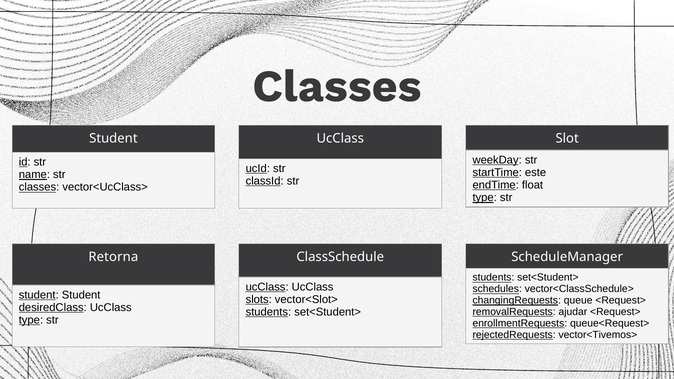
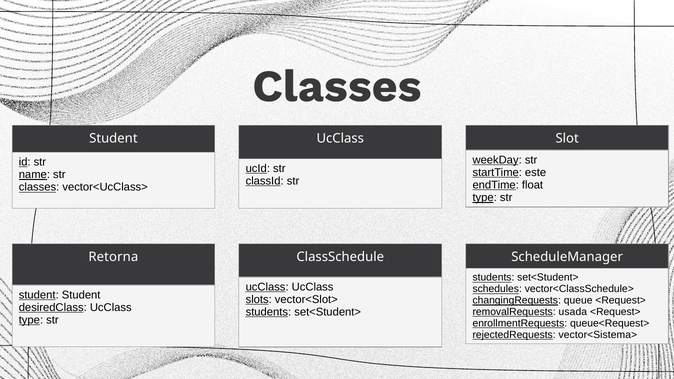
ajudar: ajudar -> usada
vector<Tivemos>: vector<Tivemos> -> vector<Sistema>
